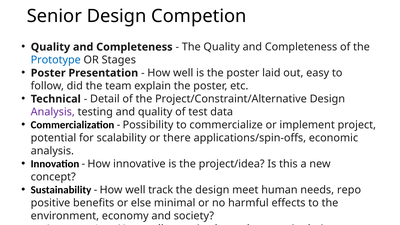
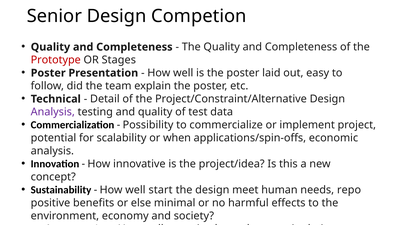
Prototype colour: blue -> red
there: there -> when
track: track -> start
